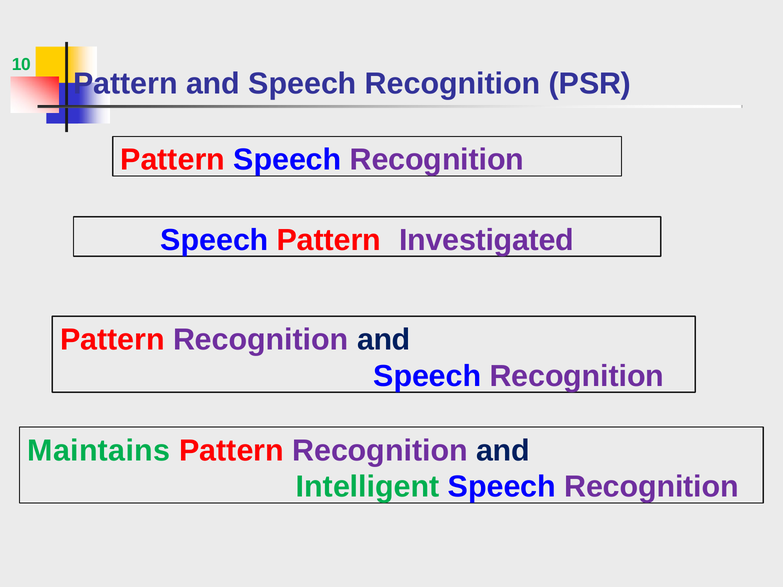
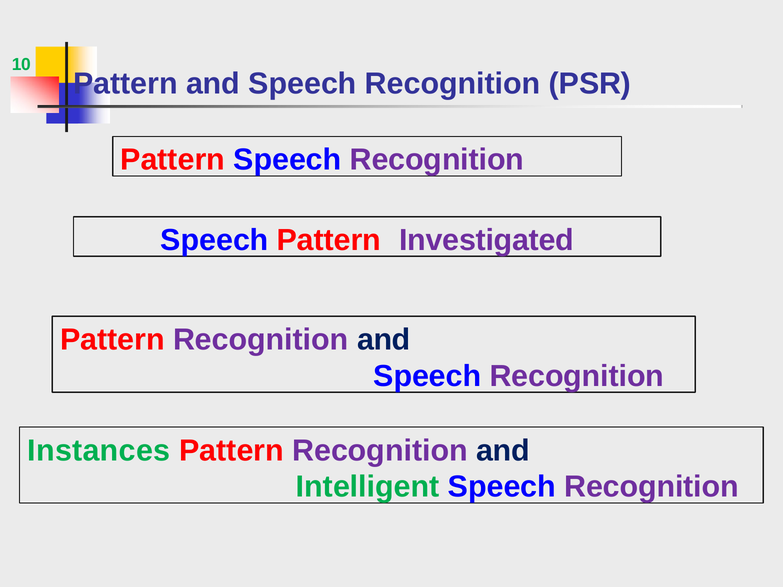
Maintains: Maintains -> Instances
